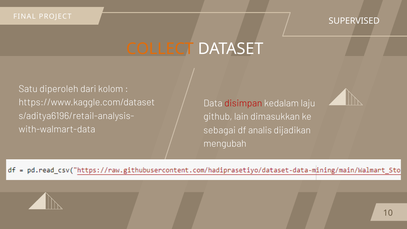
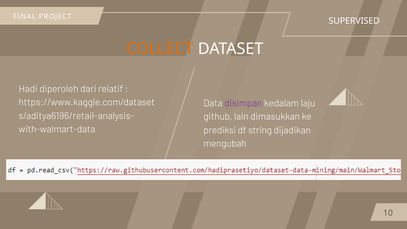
Satu: Satu -> Hadi
kolom: kolom -> relatif
disimpan colour: red -> purple
sebagai: sebagai -> prediksi
analis: analis -> string
